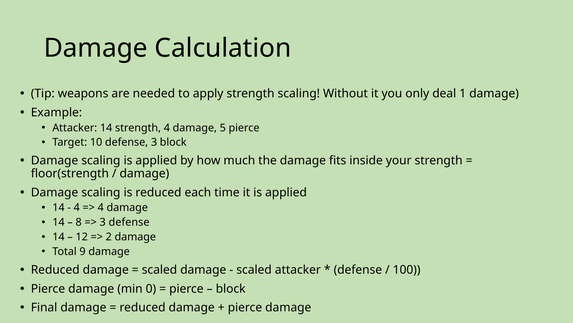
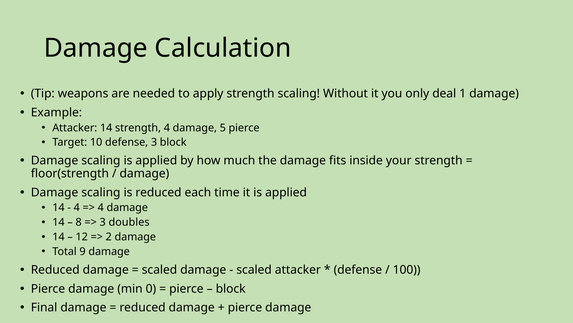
3 defense: defense -> doubles
